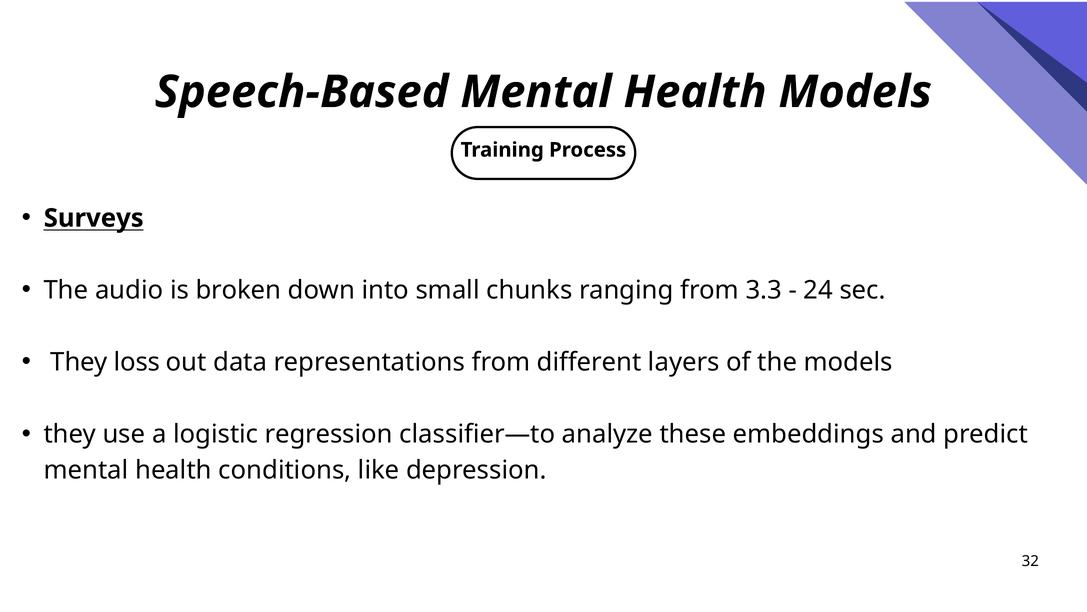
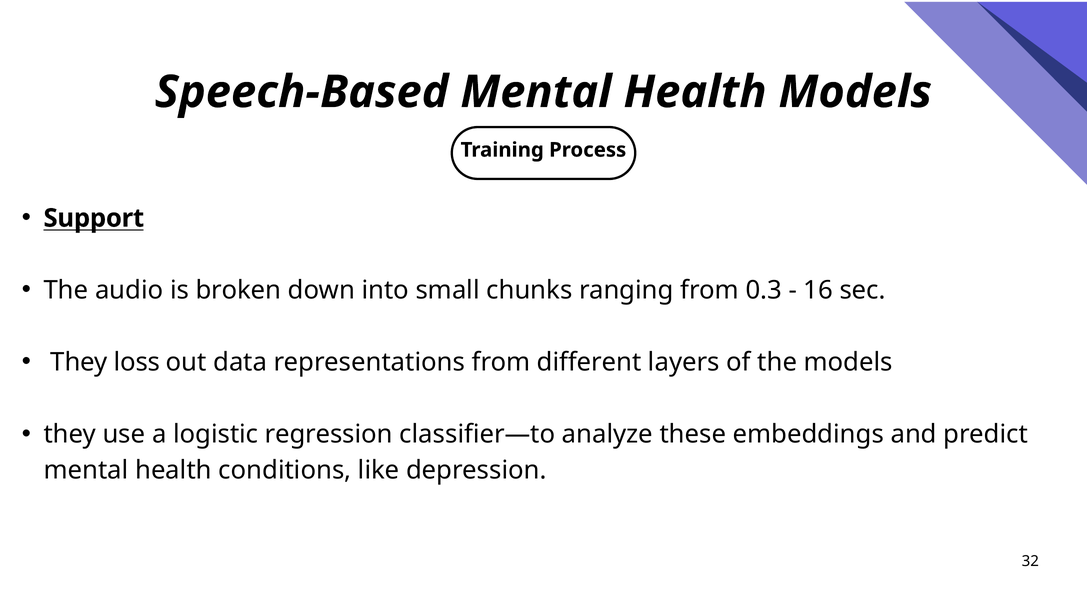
Surveys: Surveys -> Support
3.3: 3.3 -> 0.3
24: 24 -> 16
